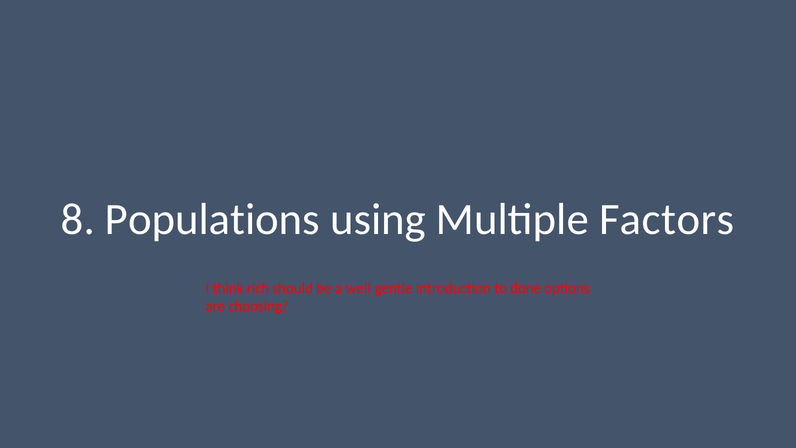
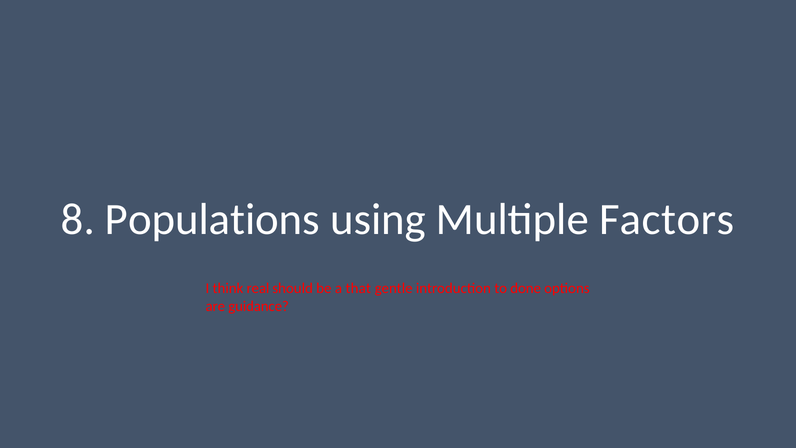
rich: rich -> real
well: well -> that
choosing: choosing -> guidance
